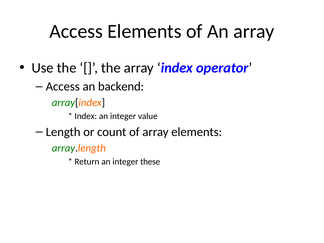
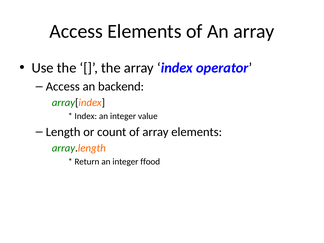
these: these -> ffood
